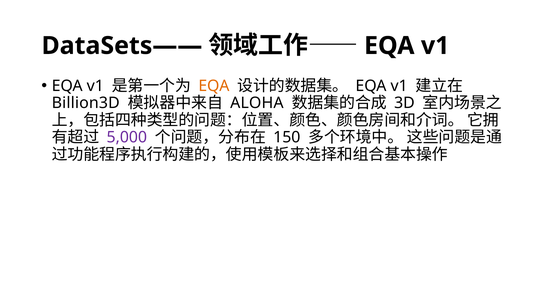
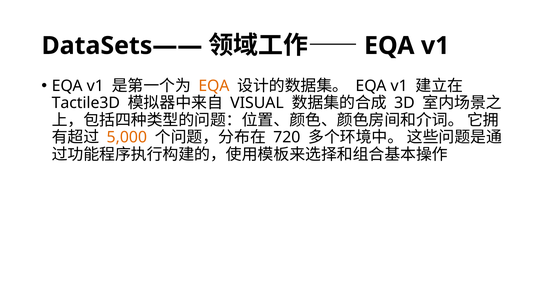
Billion3D: Billion3D -> Tactile3D
ALOHA: ALOHA -> VISUAL
5,000 colour: purple -> orange
150: 150 -> 720
